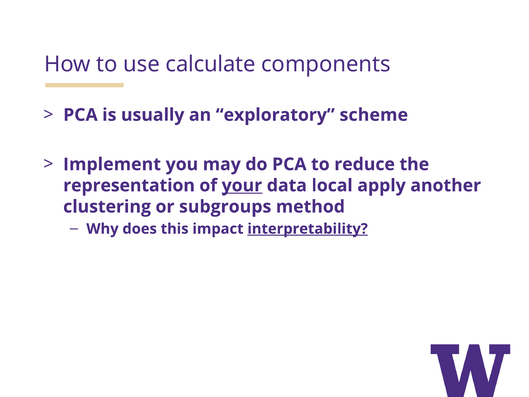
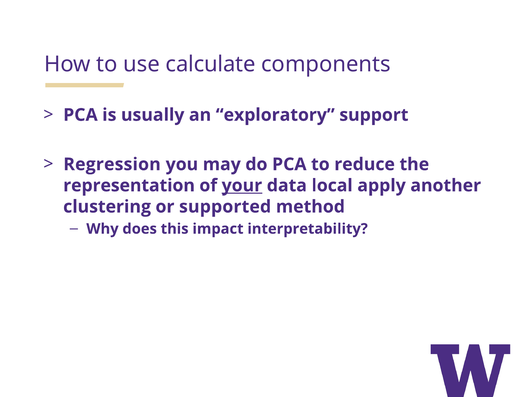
scheme: scheme -> support
Implement: Implement -> Regression
subgroups: subgroups -> supported
interpretability underline: present -> none
